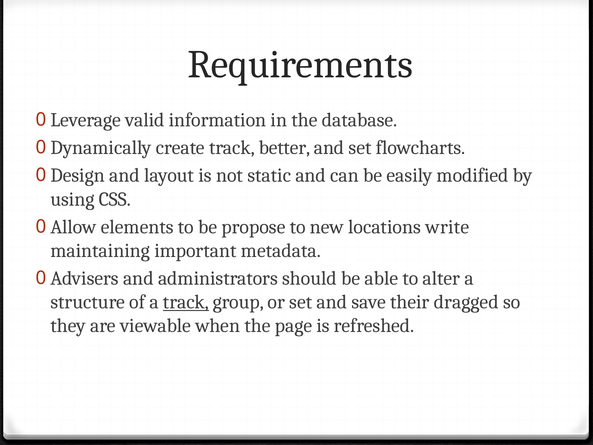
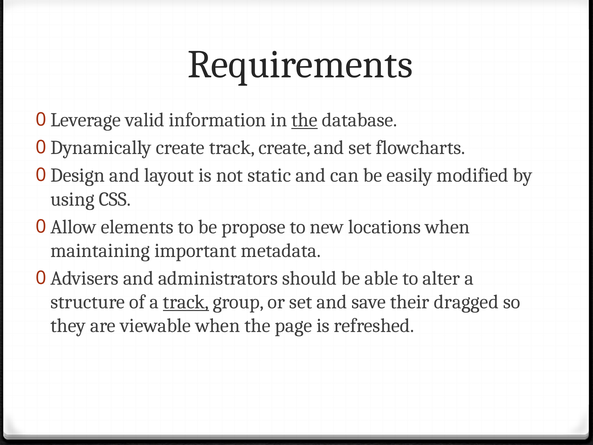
the at (305, 120) underline: none -> present
track better: better -> create
locations write: write -> when
